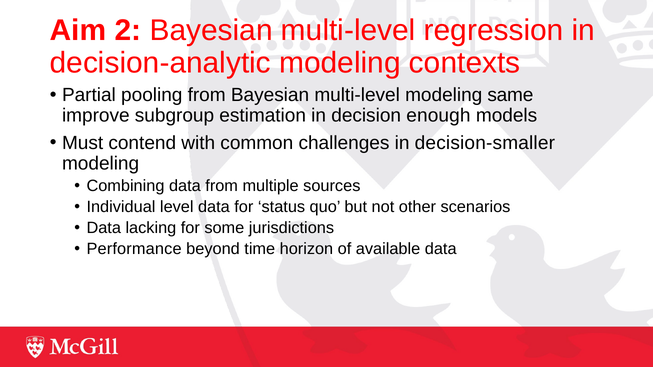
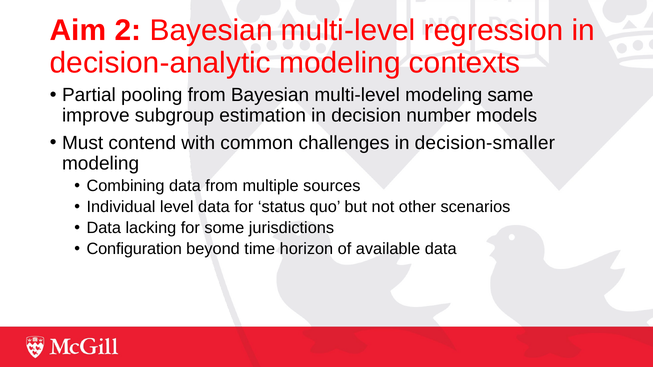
enough: enough -> number
Performance: Performance -> Configuration
